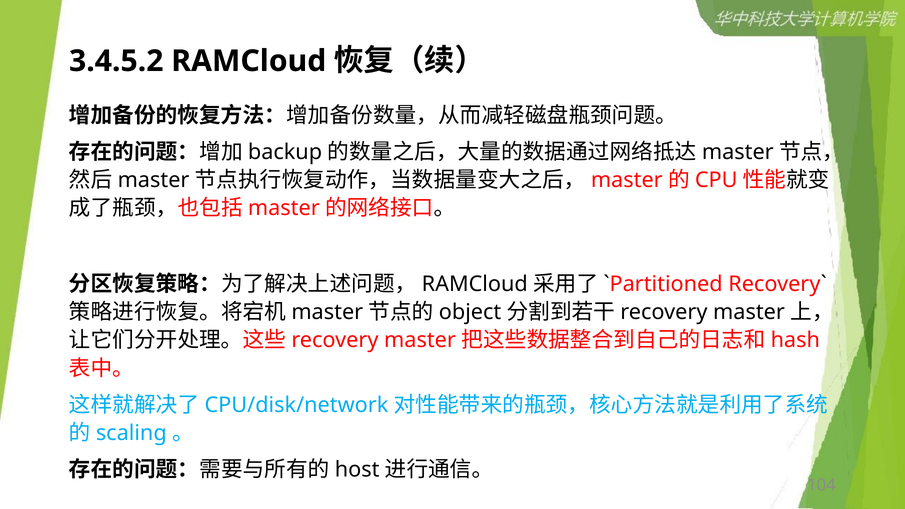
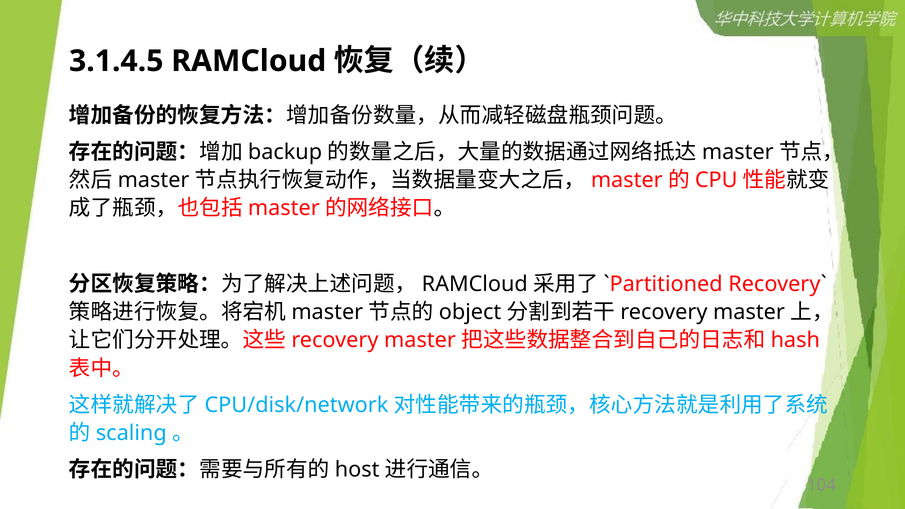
3.4.5.2: 3.4.5.2 -> 3.1.4.5
